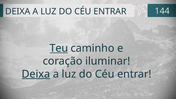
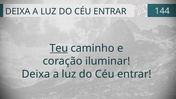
Deixa at (36, 74) underline: present -> none
